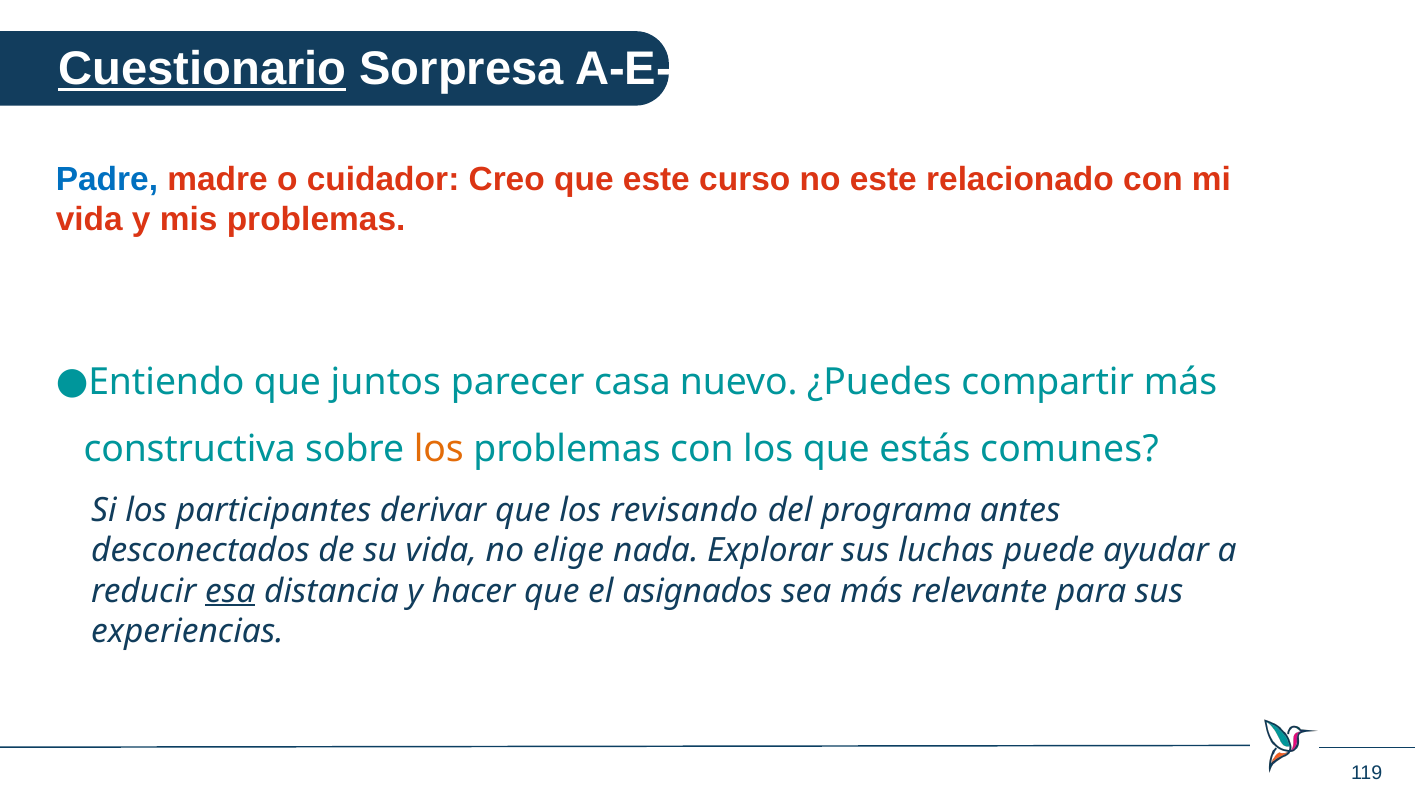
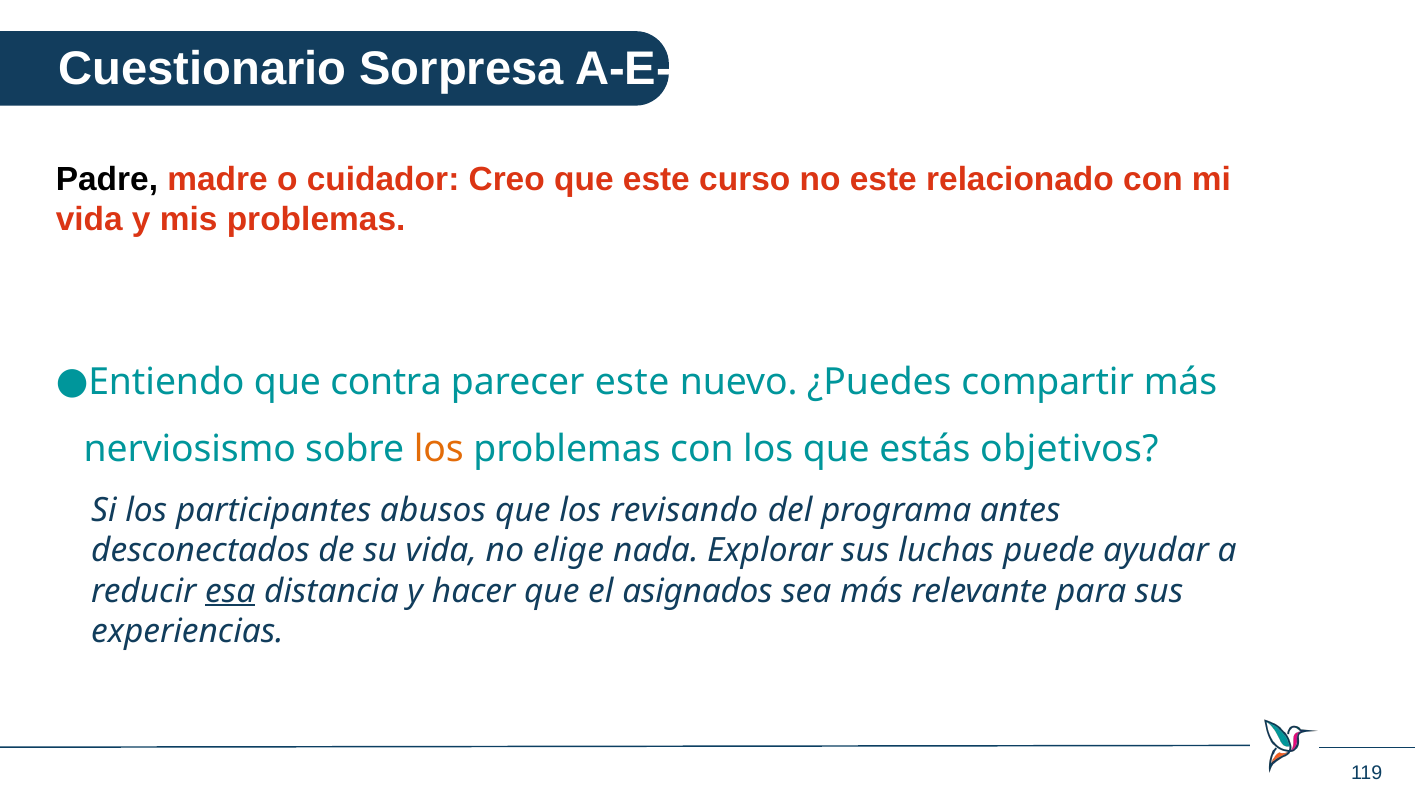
Cuestionario underline: present -> none
Padre colour: blue -> black
juntos: juntos -> contra
parecer casa: casa -> este
constructiva: constructiva -> nerviosismo
comunes: comunes -> objetivos
derivar: derivar -> abusos
